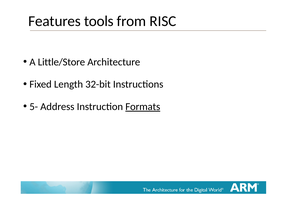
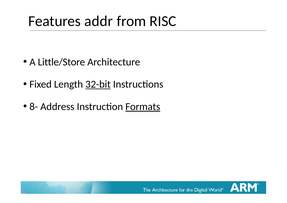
tools: tools -> addr
32-bit underline: none -> present
5-: 5- -> 8-
